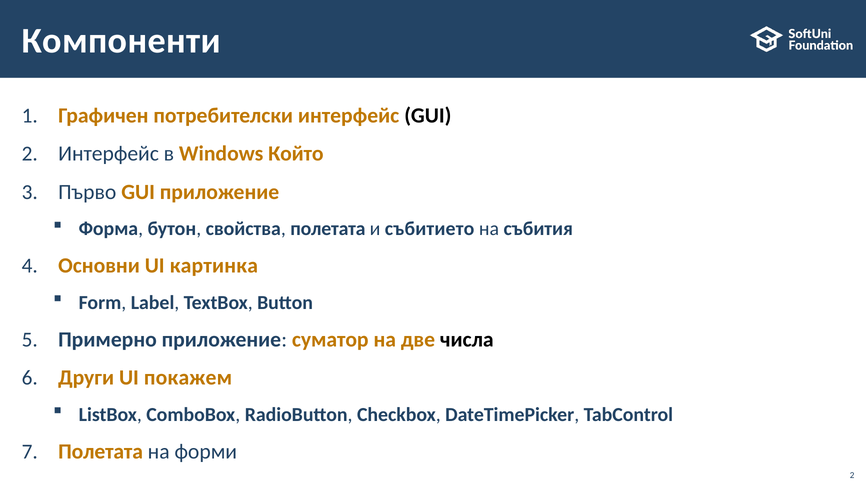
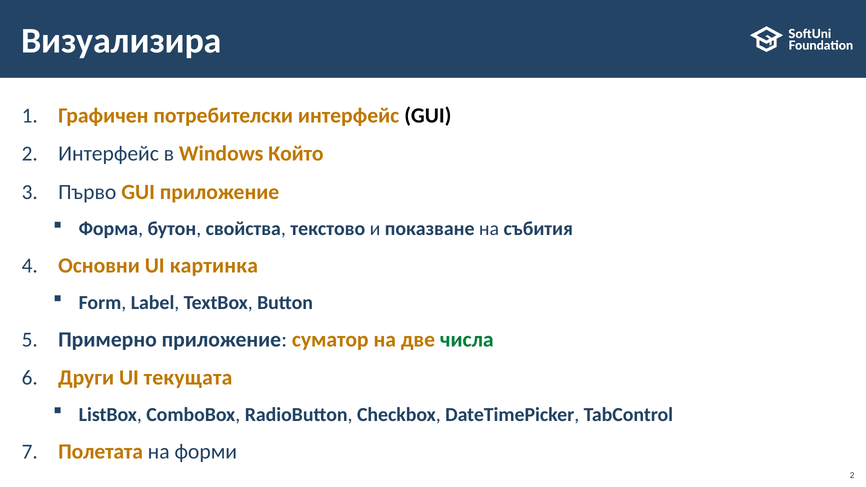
Компоненти: Компоненти -> Визуализира
свойства полетата: полетата -> текстово
събитието: събитието -> показване
числа colour: black -> green
покажем: покажем -> текущата
